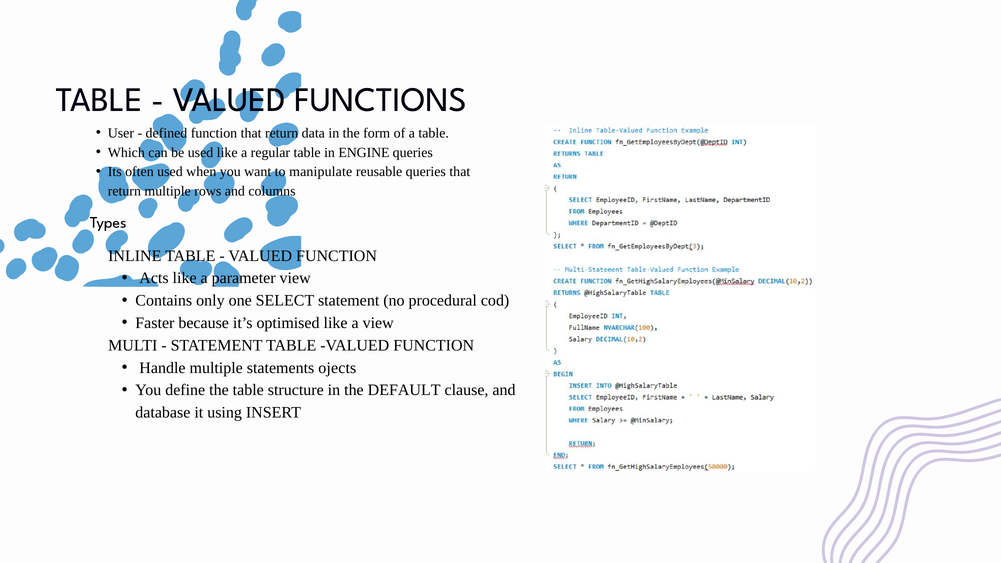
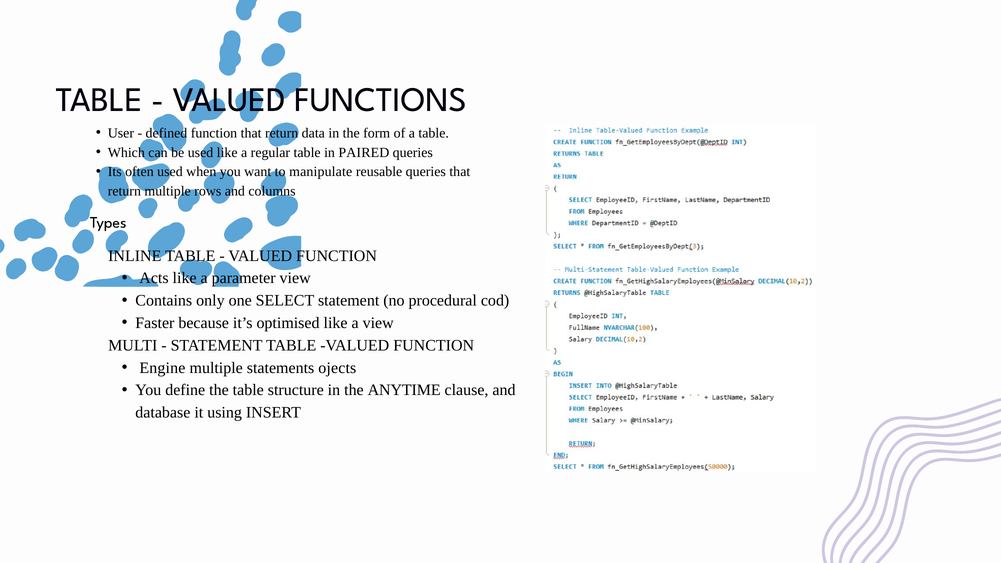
ENGINE: ENGINE -> PAIRED
Handle: Handle -> Engine
DEFAULT: DEFAULT -> ANYTIME
